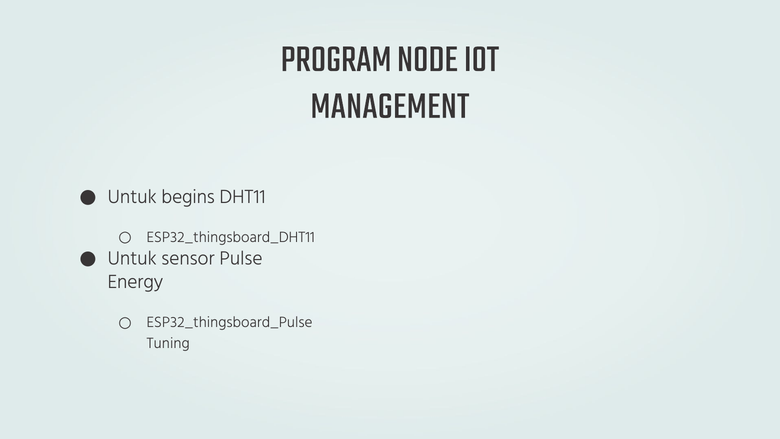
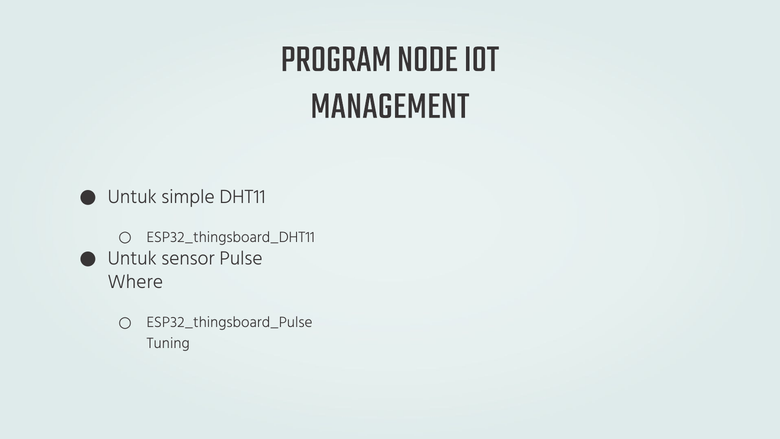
begins: begins -> simple
Energy: Energy -> Where
